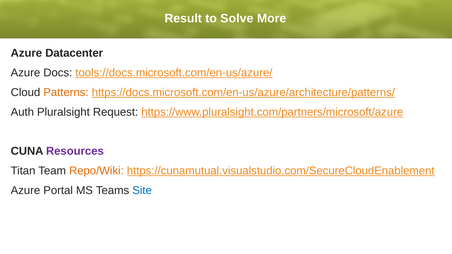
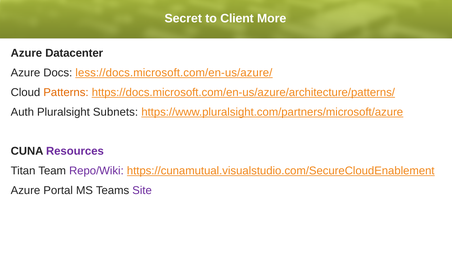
Result: Result -> Secret
Solve: Solve -> Client
tools://docs.microsoft.com/en-us/azure/: tools://docs.microsoft.com/en-us/azure/ -> less://docs.microsoft.com/en-us/azure/
Request: Request -> Subnets
Repo/Wiki colour: orange -> purple
Site colour: blue -> purple
